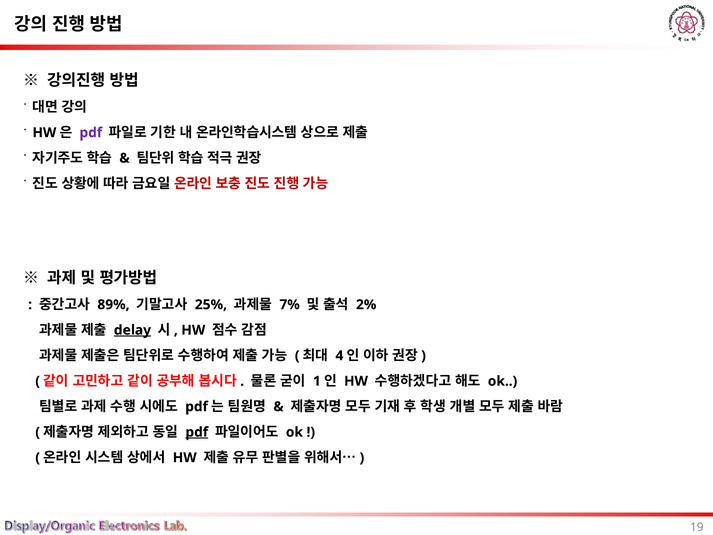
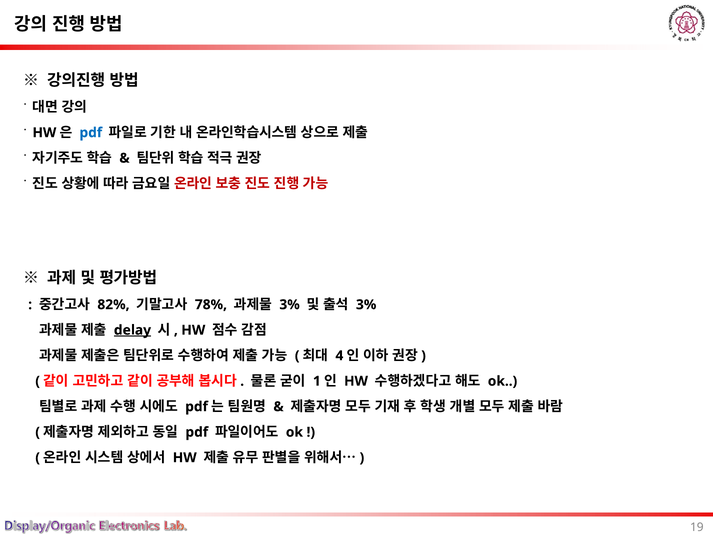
pdf at (91, 133) colour: purple -> blue
89%: 89% -> 82%
25%: 25% -> 78%
7% at (290, 305): 7% -> 3%
2% at (366, 305): 2% -> 3%
pdf at (197, 432) underline: present -> none
